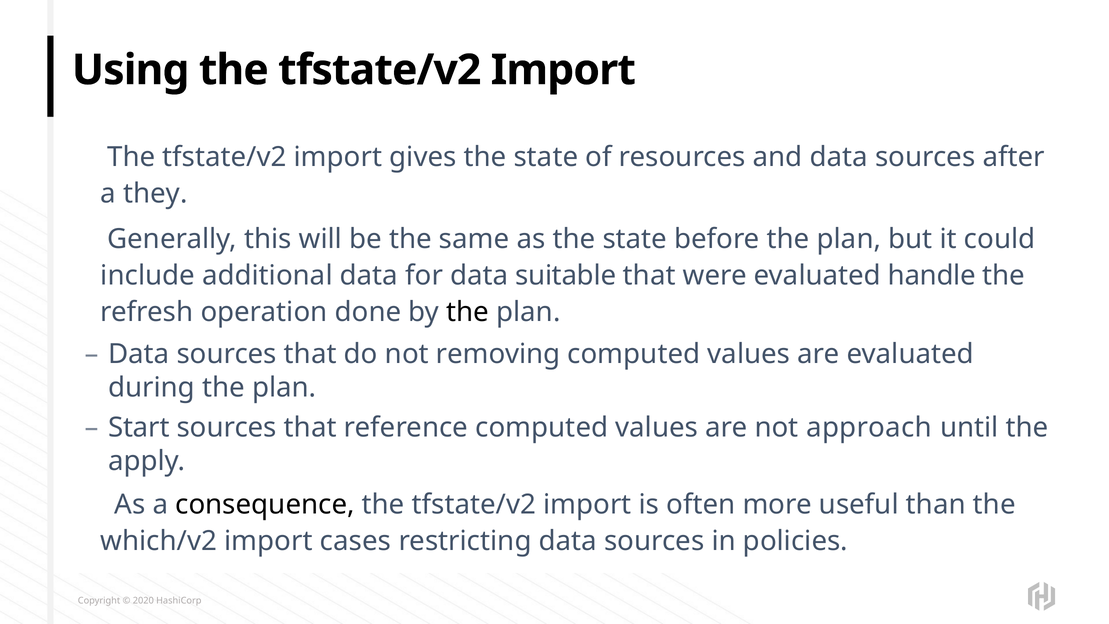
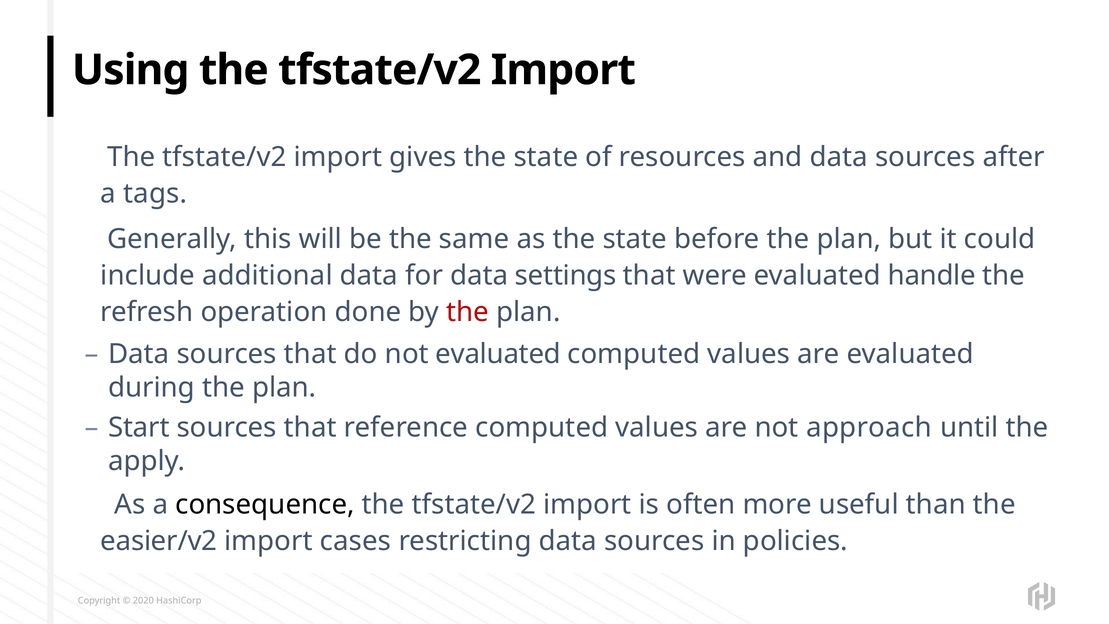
they: they -> tags
suitable: suitable -> settings
the at (468, 312) colour: black -> red
not removing: removing -> evaluated
which/v2: which/v2 -> easier/v2
